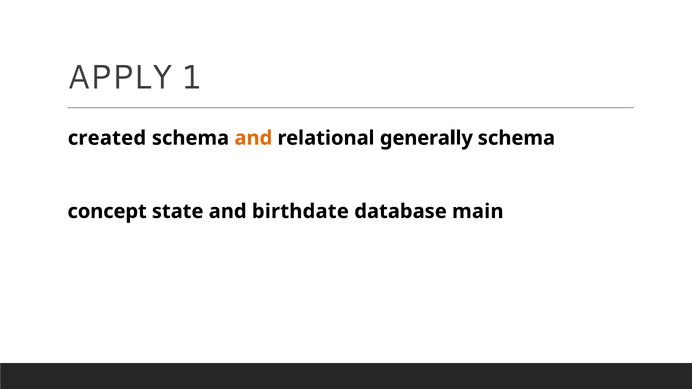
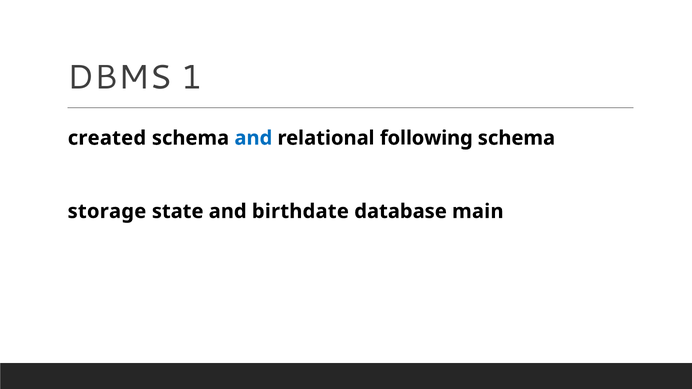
APPLY: APPLY -> DBMS
and at (253, 138) colour: orange -> blue
generally: generally -> following
concept: concept -> storage
